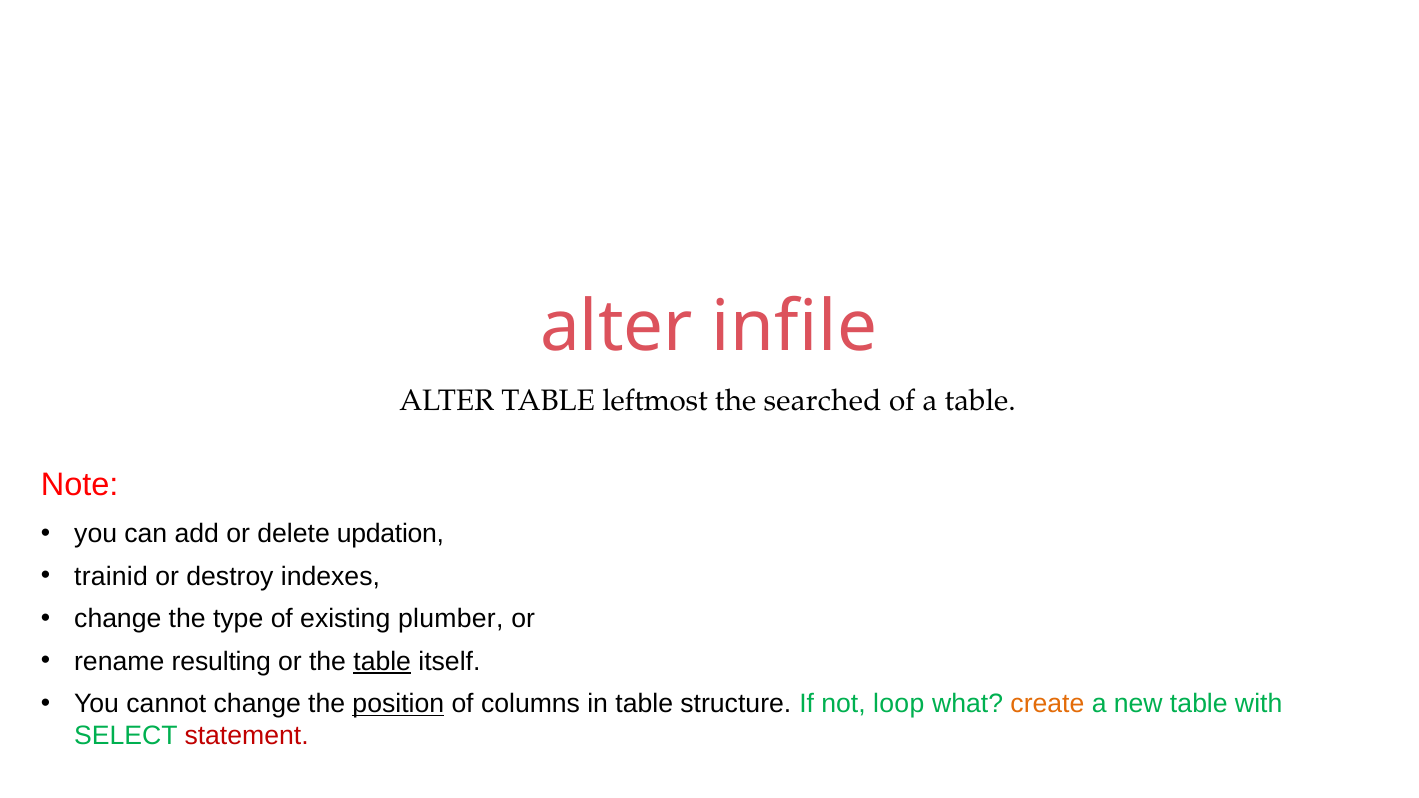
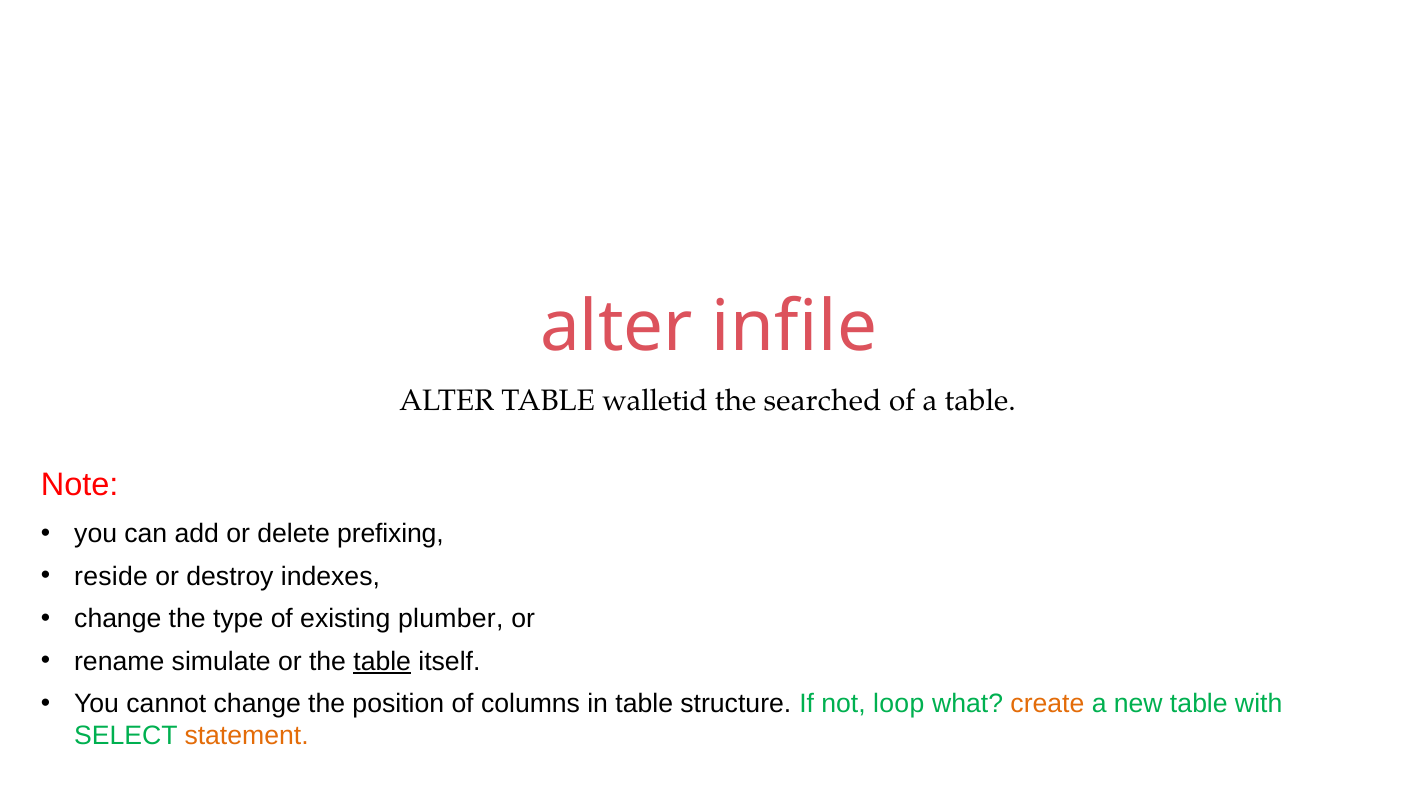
leftmost: leftmost -> walletid
updation: updation -> prefixing
trainid: trainid -> reside
resulting: resulting -> simulate
position underline: present -> none
statement colour: red -> orange
